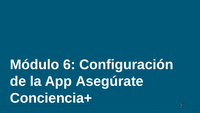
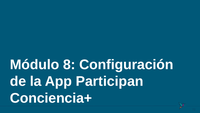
6: 6 -> 8
Asegúrate: Asegúrate -> Participan
